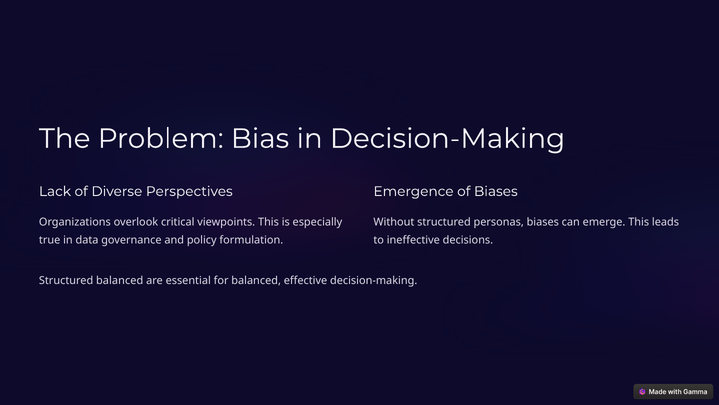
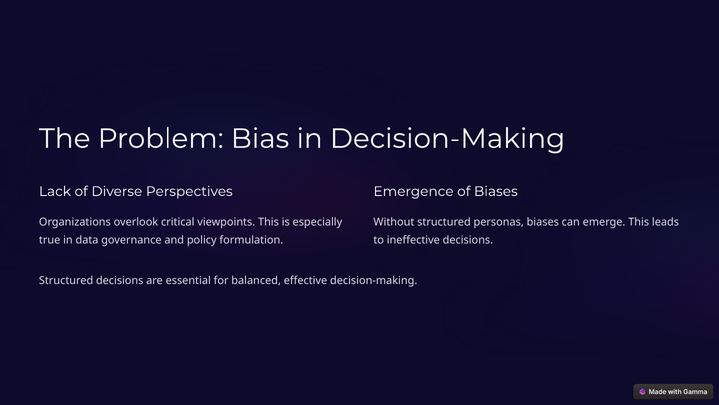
Structured balanced: balanced -> decisions
